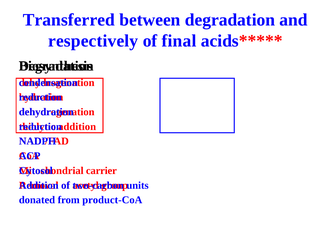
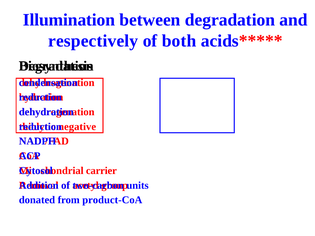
Transferred: Transferred -> Illumination
final: final -> both
addition at (77, 127): addition -> negative
